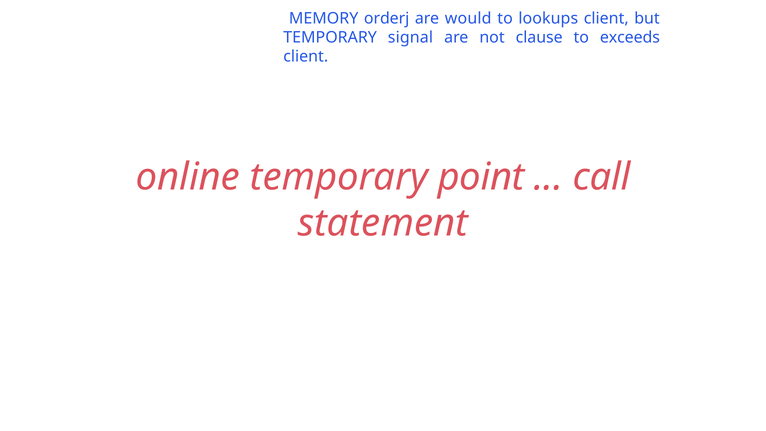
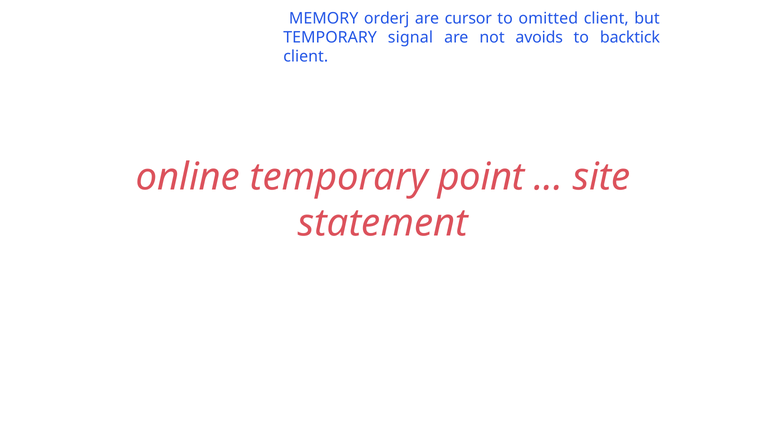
would: would -> cursor
lookups: lookups -> omitted
clause: clause -> avoids
exceeds: exceeds -> backtick
call: call -> site
